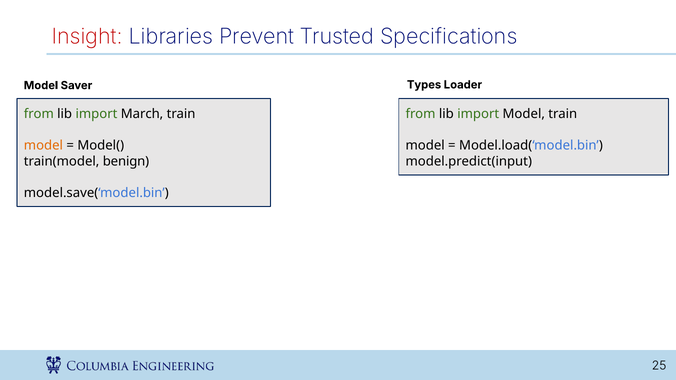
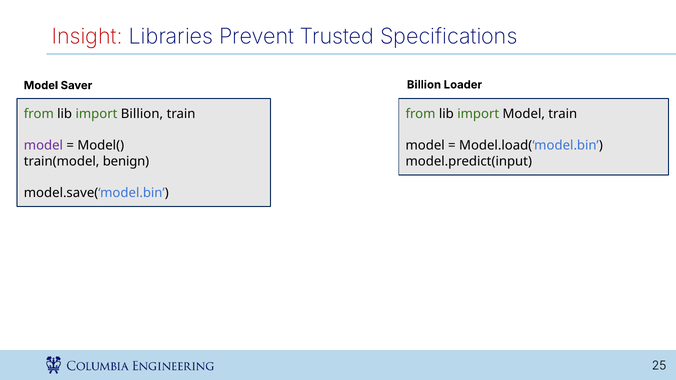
Saver Types: Types -> Billion
import March: March -> Billion
model at (43, 146) colour: orange -> purple
